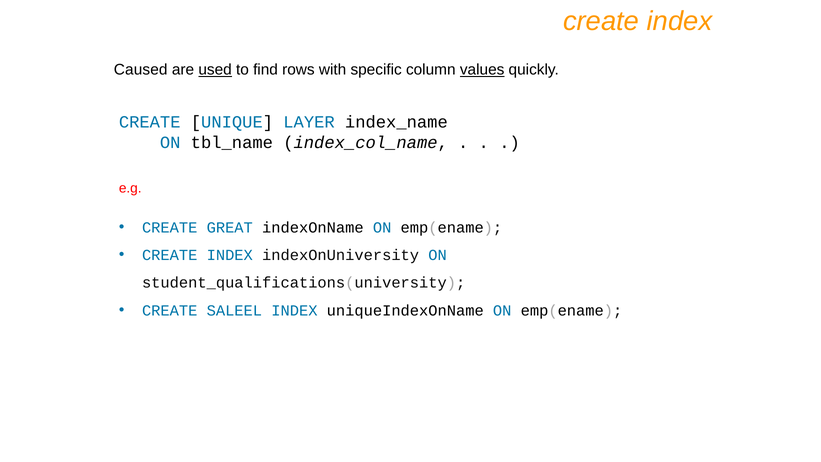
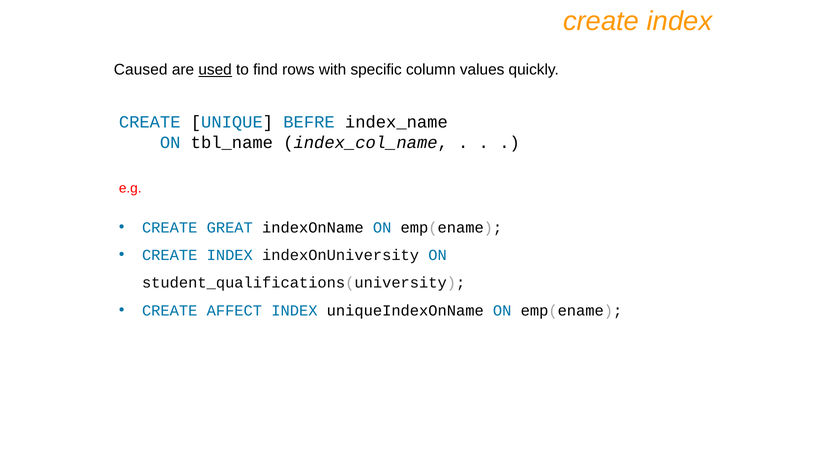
values underline: present -> none
LAYER: LAYER -> BEFRE
SALEEL: SALEEL -> AFFECT
